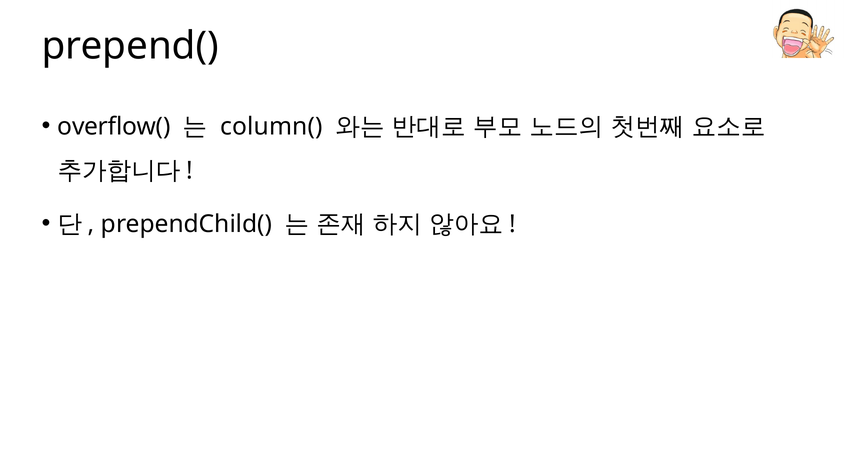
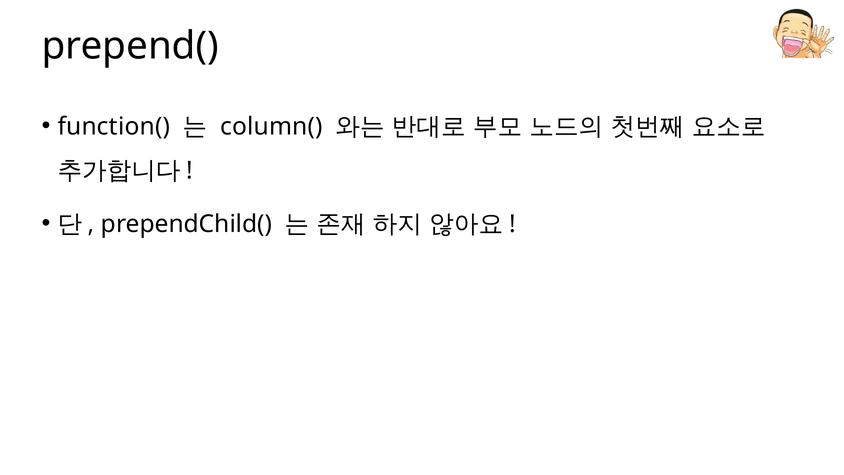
overflow(: overflow( -> function(
